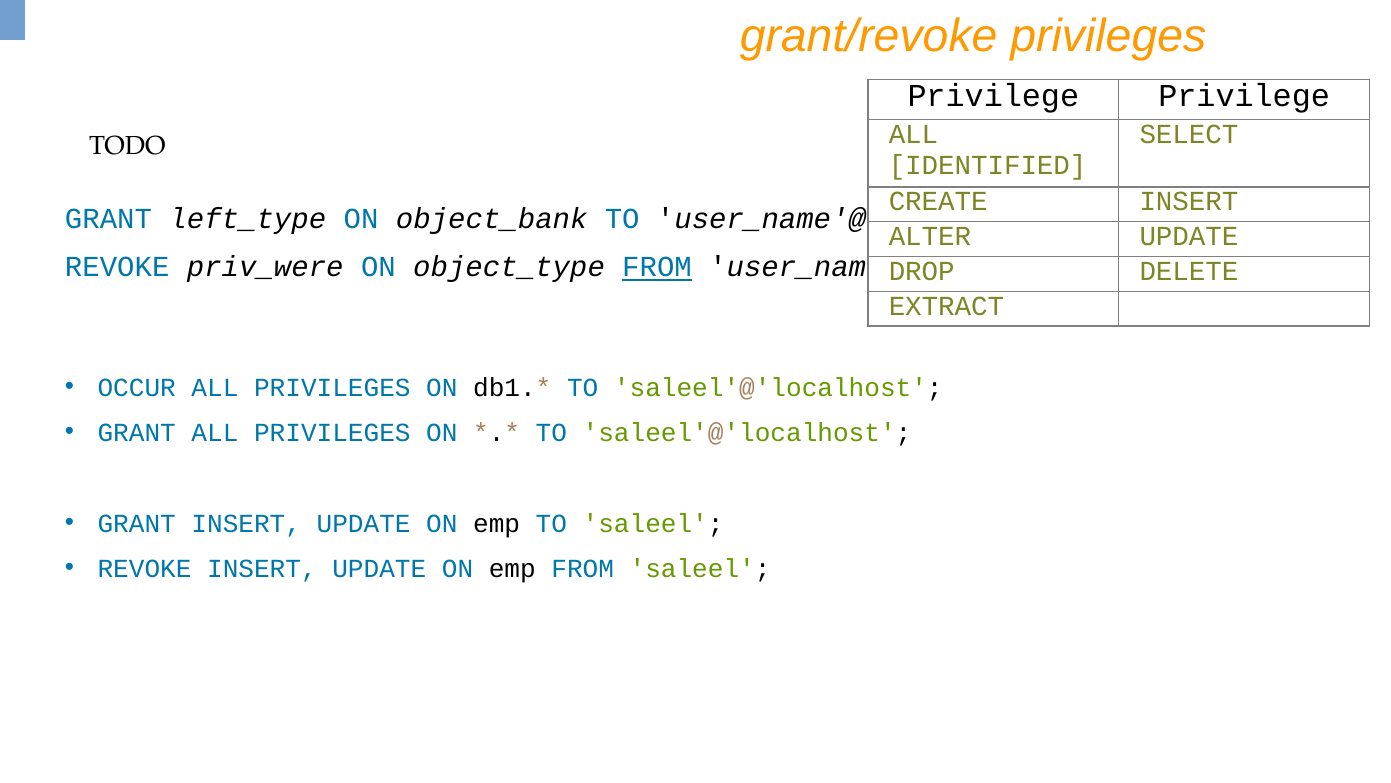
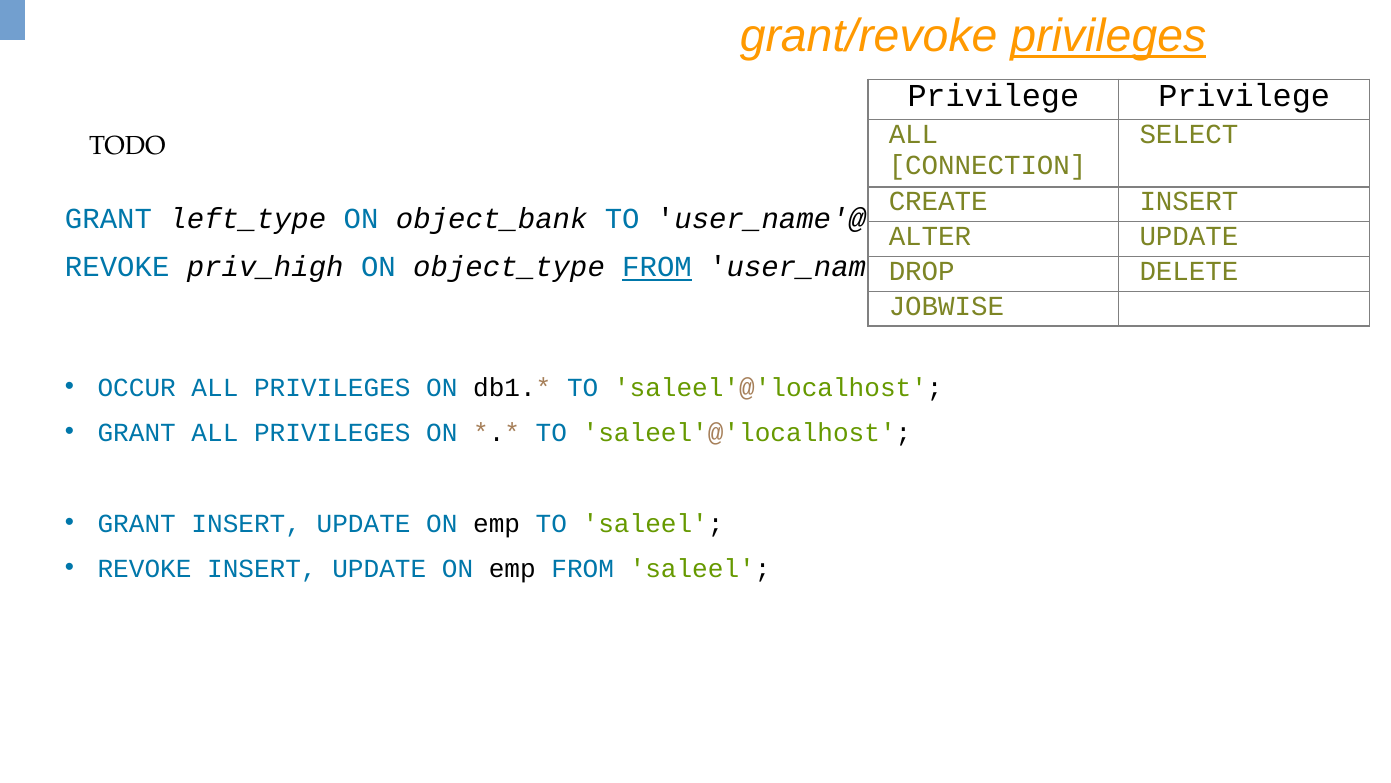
privileges at (1108, 36) underline: none -> present
IDENTIFIED: IDENTIFIED -> CONNECTION
priv_were: priv_were -> priv_high
EXTRACT: EXTRACT -> JOBWISE
